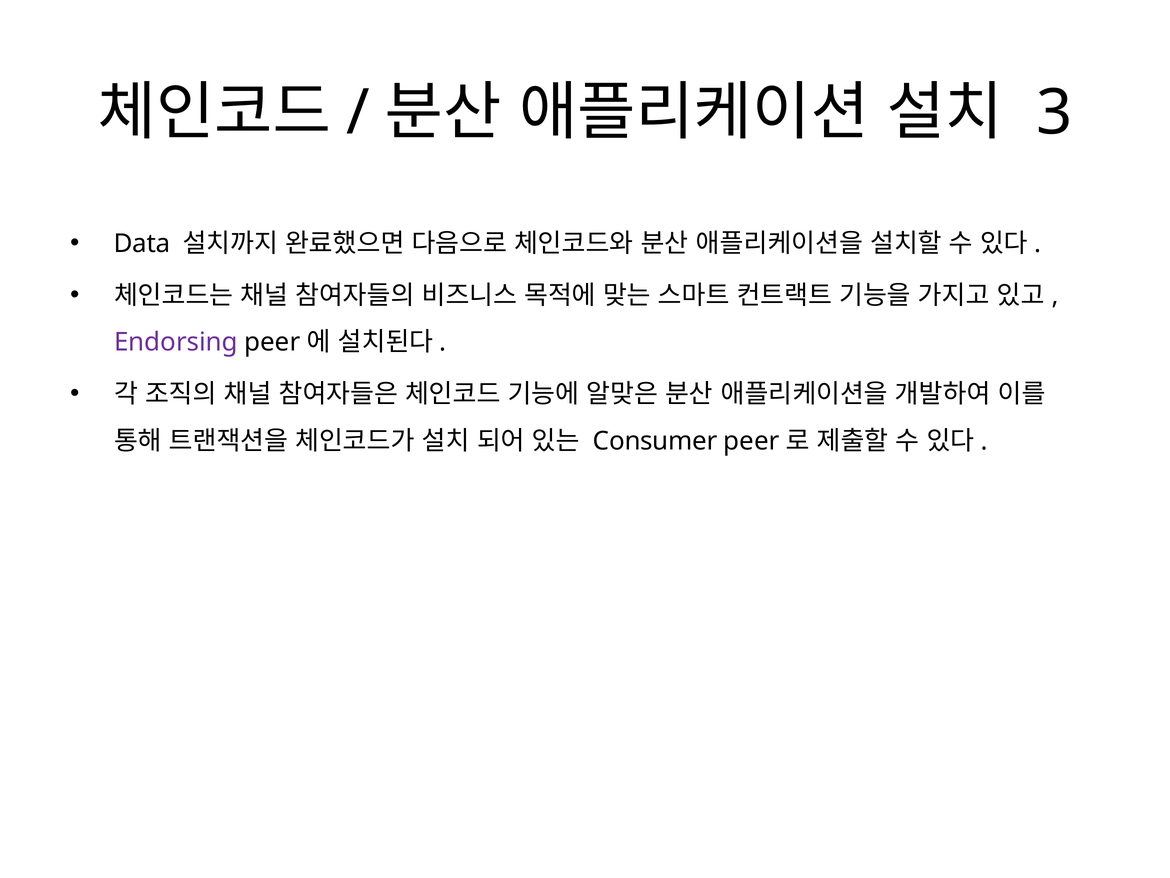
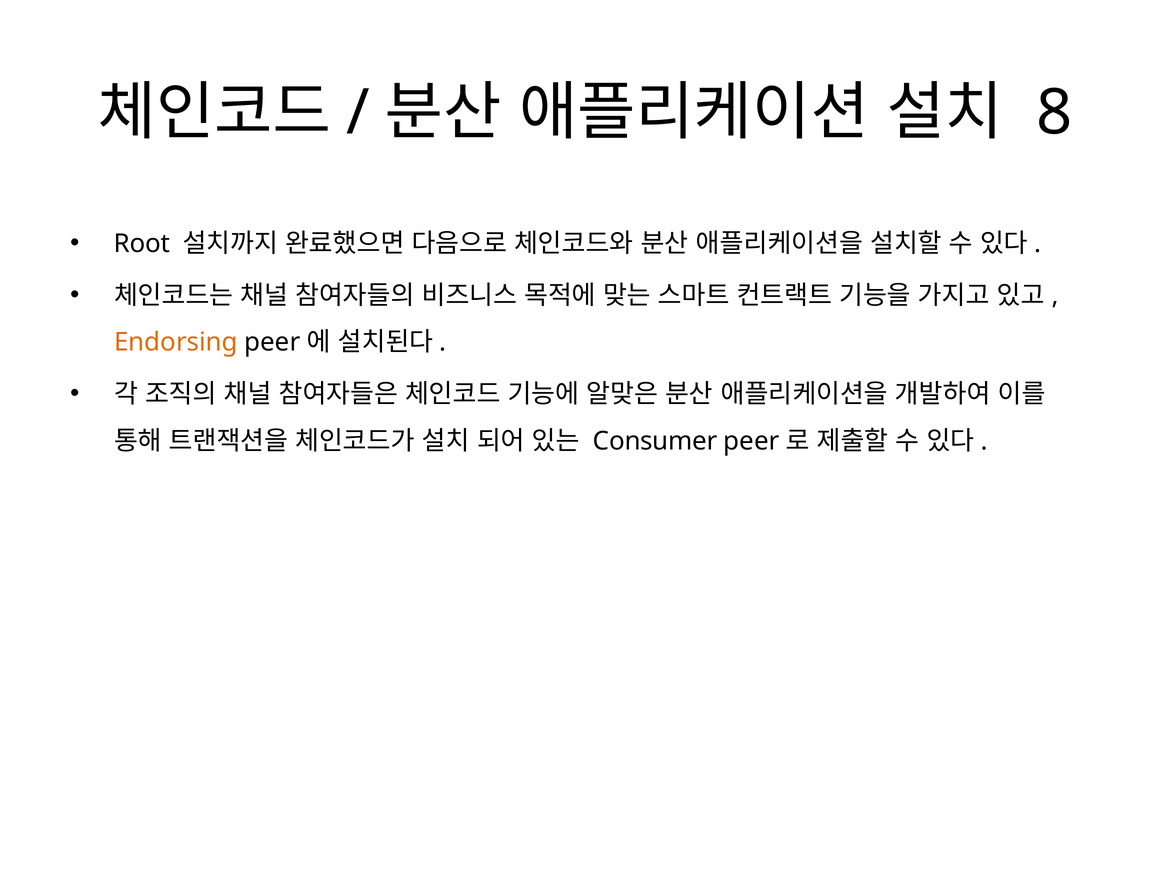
3: 3 -> 8
Data: Data -> Root
Endorsing colour: purple -> orange
